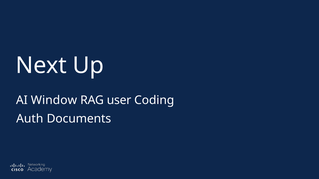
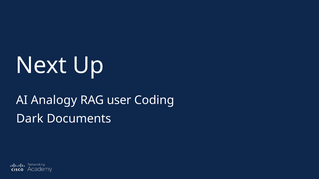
Window: Window -> Analogy
Auth: Auth -> Dark
